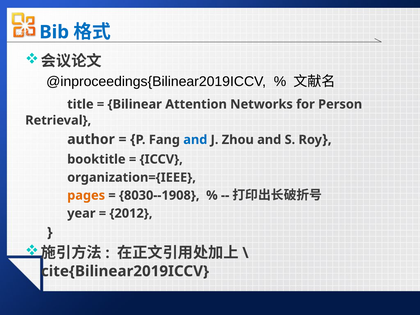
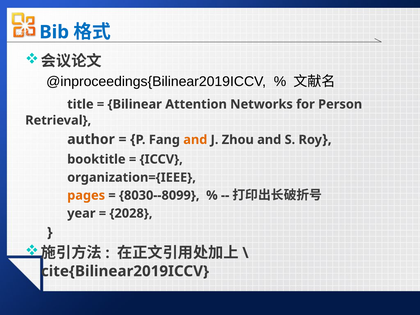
and at (195, 140) colour: blue -> orange
8030--1908: 8030--1908 -> 8030--8099
2012: 2012 -> 2028
